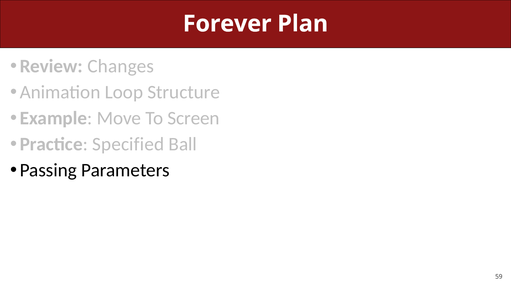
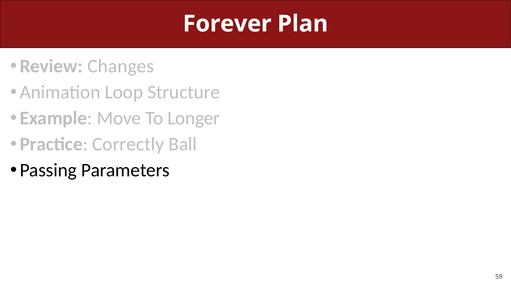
Screen: Screen -> Longer
Specified: Specified -> Correctly
